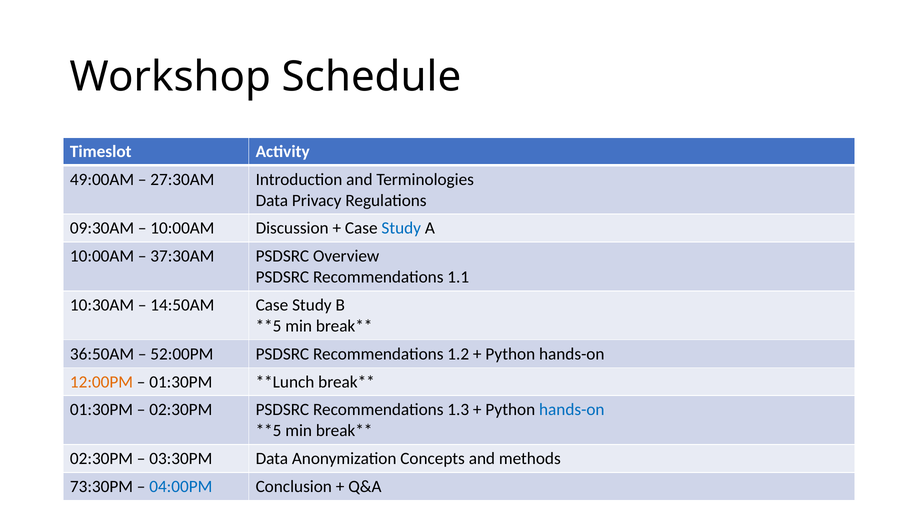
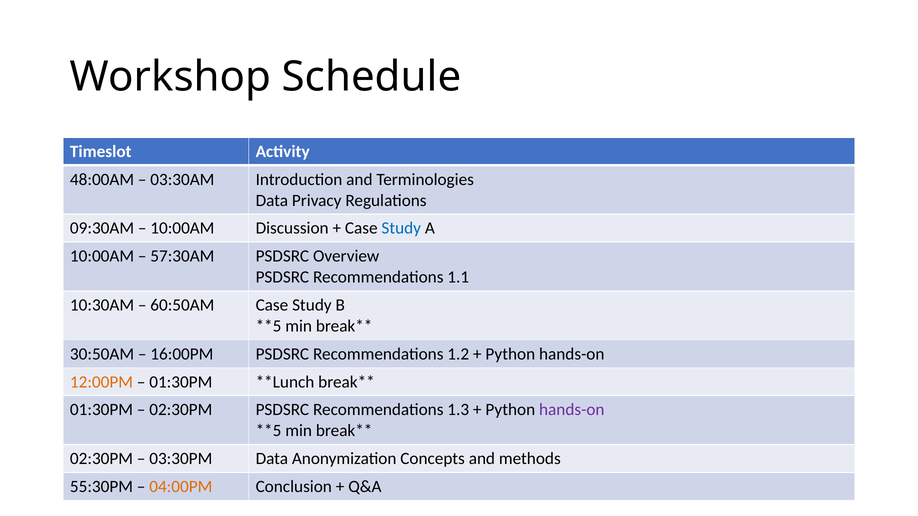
49:00AM: 49:00AM -> 48:00AM
27:30AM: 27:30AM -> 03:30AM
37:30AM: 37:30AM -> 57:30AM
14:50AM: 14:50AM -> 60:50AM
36:50AM: 36:50AM -> 30:50AM
52:00PM: 52:00PM -> 16:00PM
hands-on at (572, 410) colour: blue -> purple
73:30PM: 73:30PM -> 55:30PM
04:00PM colour: blue -> orange
